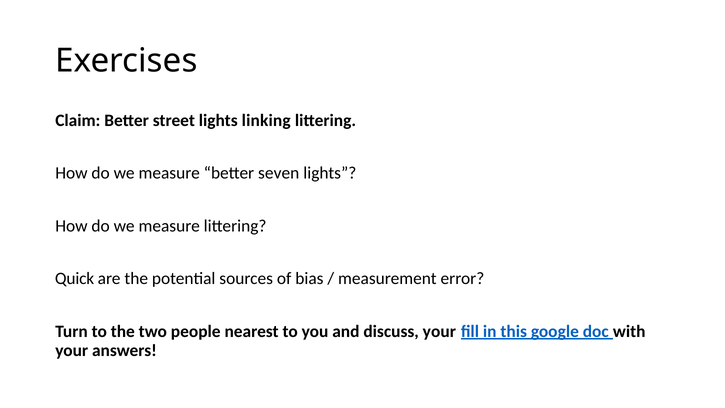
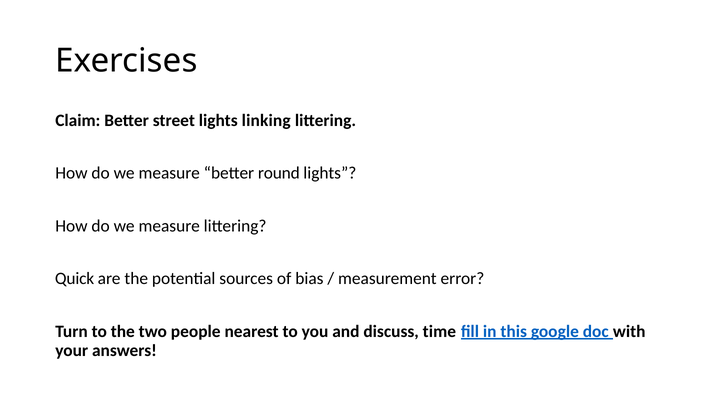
seven: seven -> round
discuss your: your -> time
